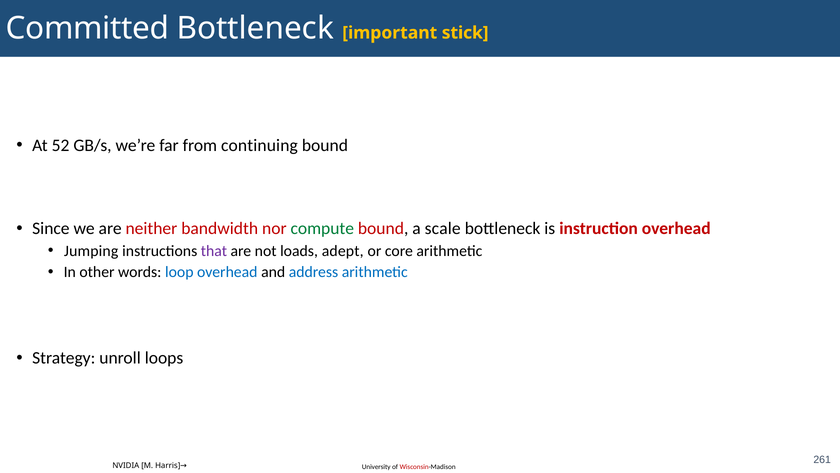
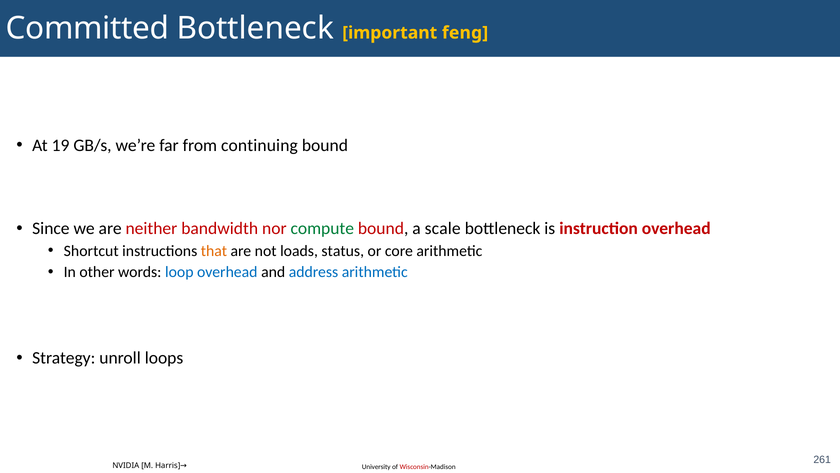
stick: stick -> feng
52: 52 -> 19
Jumping: Jumping -> Shortcut
that colour: purple -> orange
adept: adept -> status
